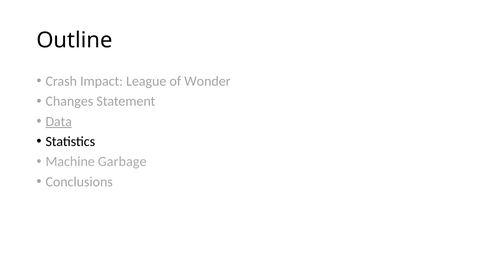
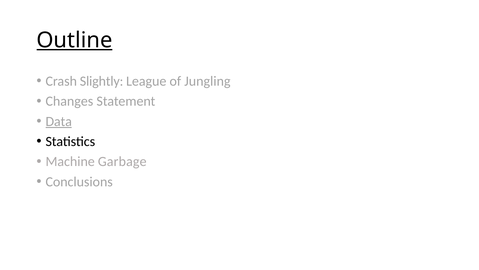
Outline underline: none -> present
Impact: Impact -> Slightly
Wonder: Wonder -> Jungling
